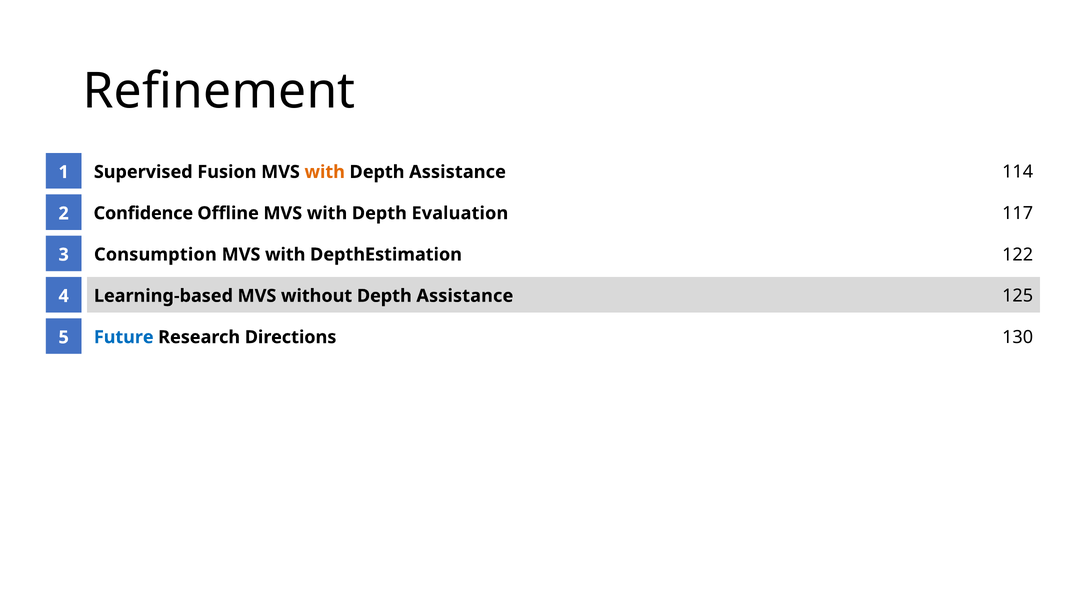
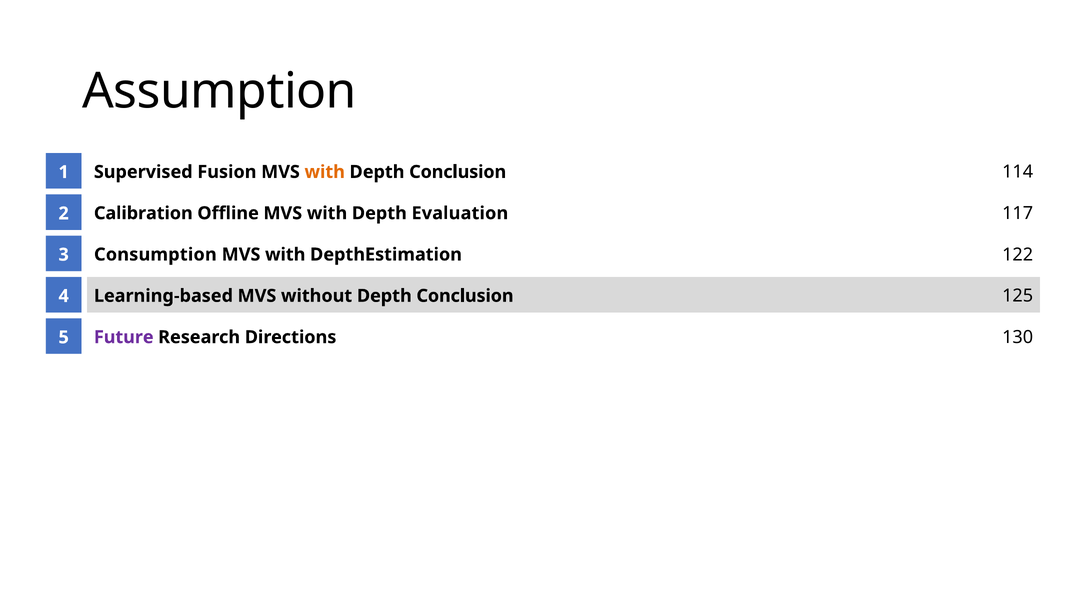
Refinement: Refinement -> Assumption
Assistance at (458, 172): Assistance -> Conclusion
Confidence: Confidence -> Calibration
without Depth Assistance: Assistance -> Conclusion
Future colour: blue -> purple
